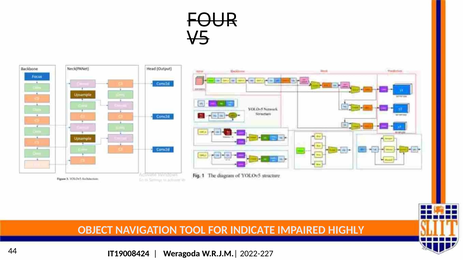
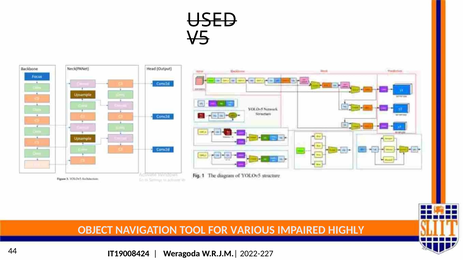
FOUR: FOUR -> USED
INDICATE: INDICATE -> VARIOUS
